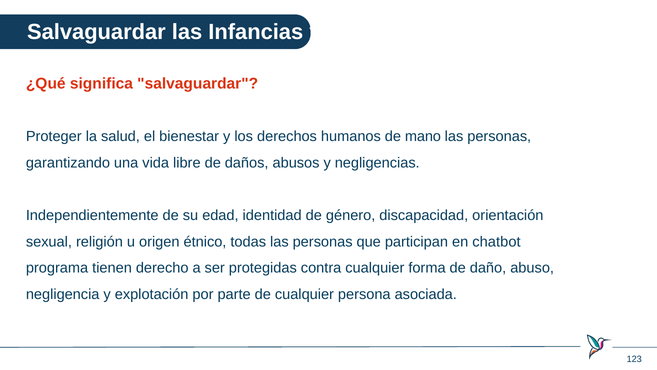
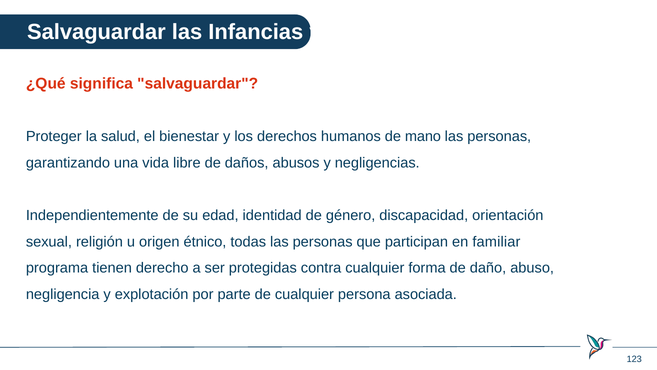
chatbot: chatbot -> familiar
